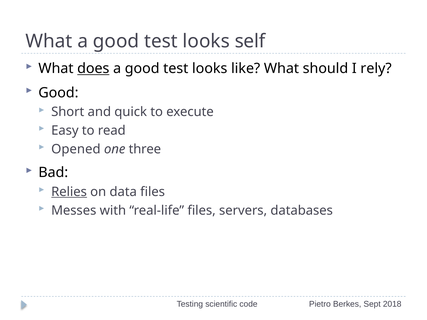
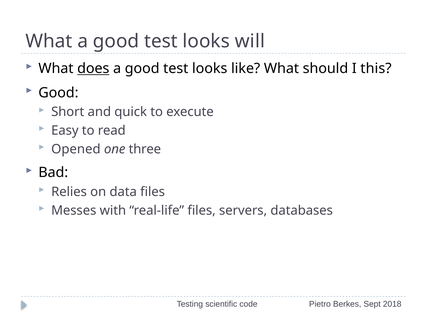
self: self -> will
rely: rely -> this
Relies underline: present -> none
